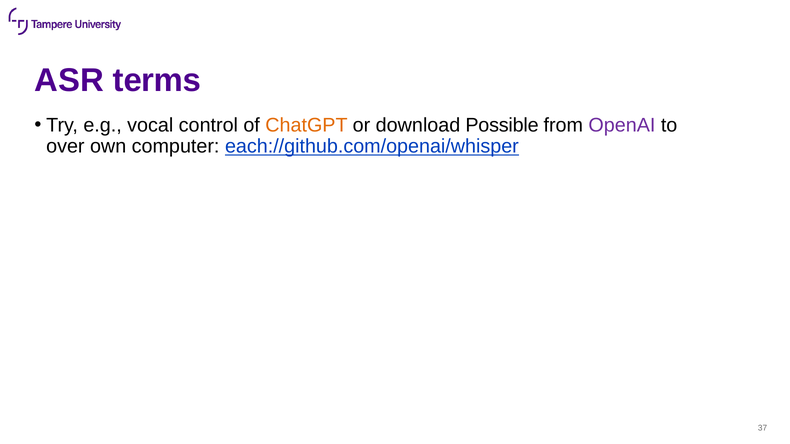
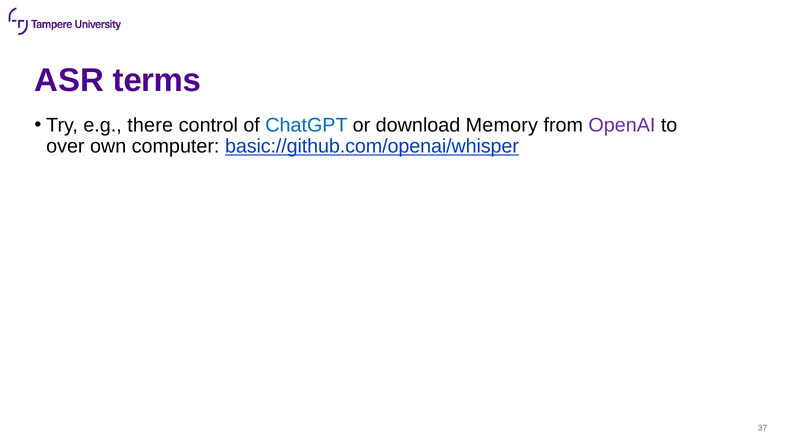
vocal: vocal -> there
ChatGPT colour: orange -> blue
Possible: Possible -> Memory
each://github.com/openai/whisper: each://github.com/openai/whisper -> basic://github.com/openai/whisper
